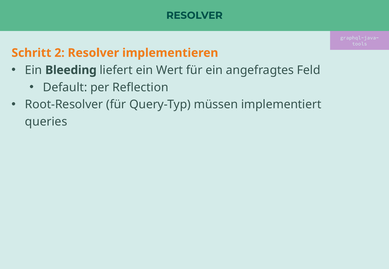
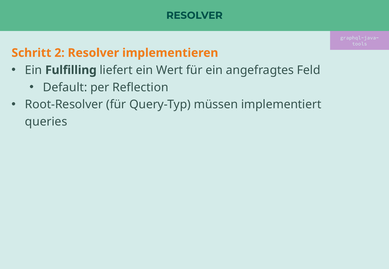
Bleeding: Bleeding -> Fulfilling
